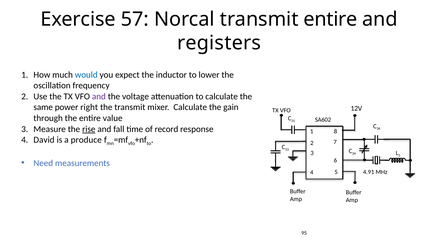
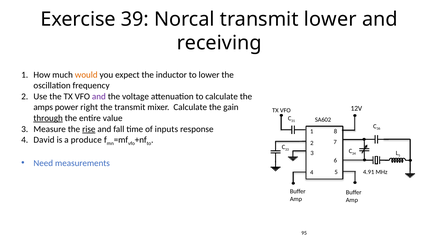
57: 57 -> 39
transmit entire: entire -> lower
registers: registers -> receiving
would colour: blue -> orange
same: same -> amps
through underline: none -> present
record: record -> inputs
